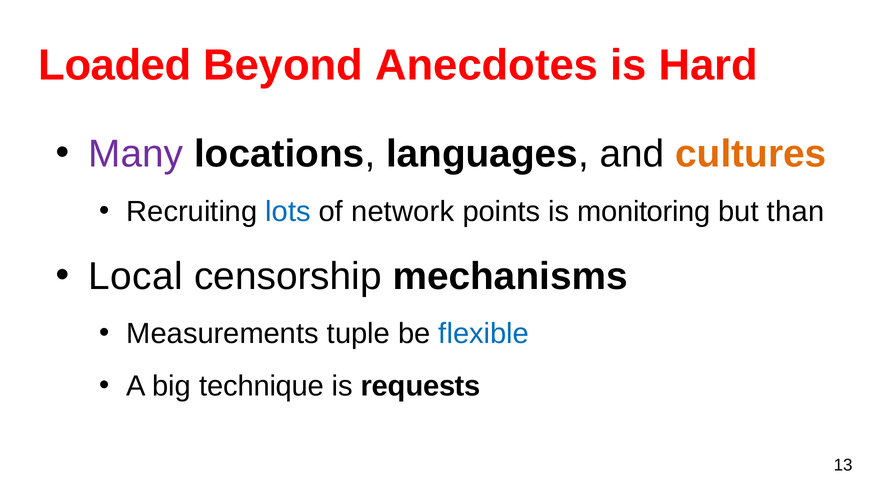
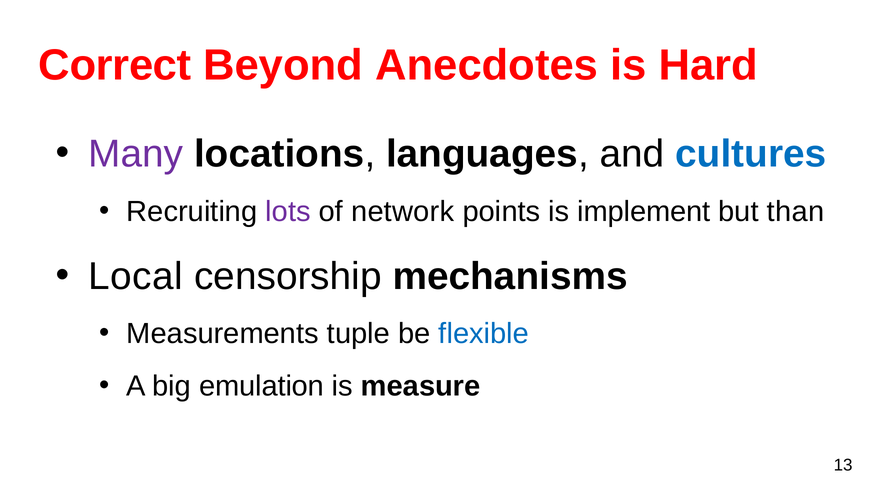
Loaded: Loaded -> Correct
cultures colour: orange -> blue
lots colour: blue -> purple
monitoring: monitoring -> implement
technique: technique -> emulation
requests: requests -> measure
